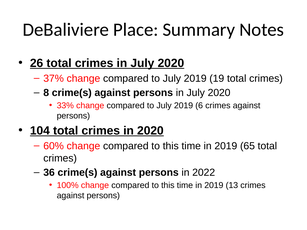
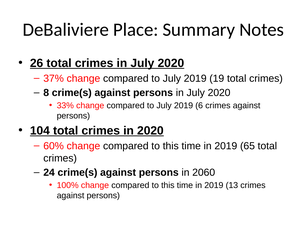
36: 36 -> 24
2022: 2022 -> 2060
